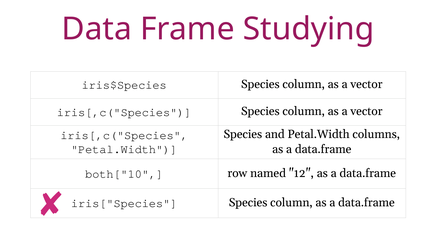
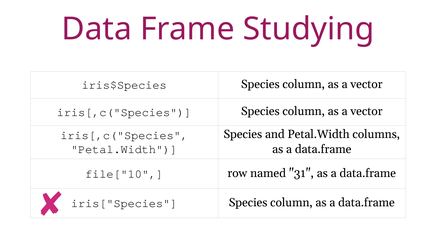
both["10: both["10 -> file["10
12: 12 -> 31
